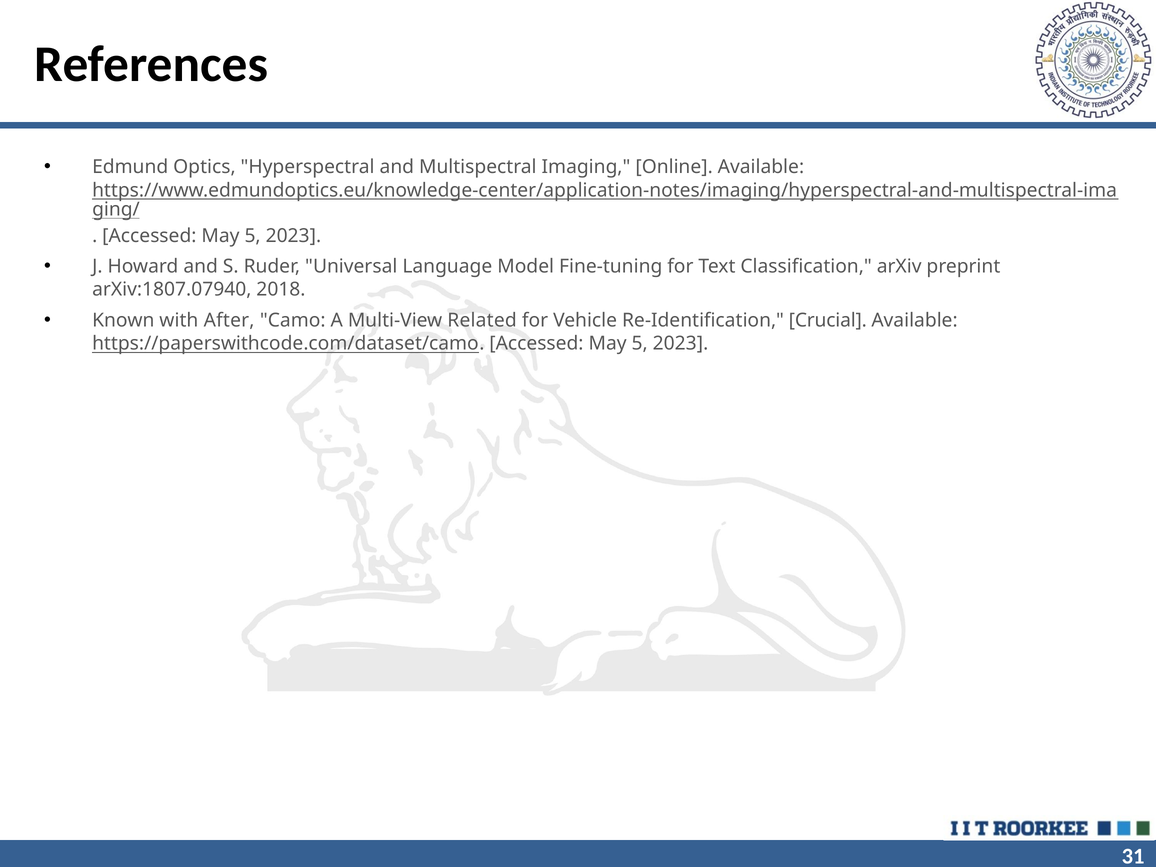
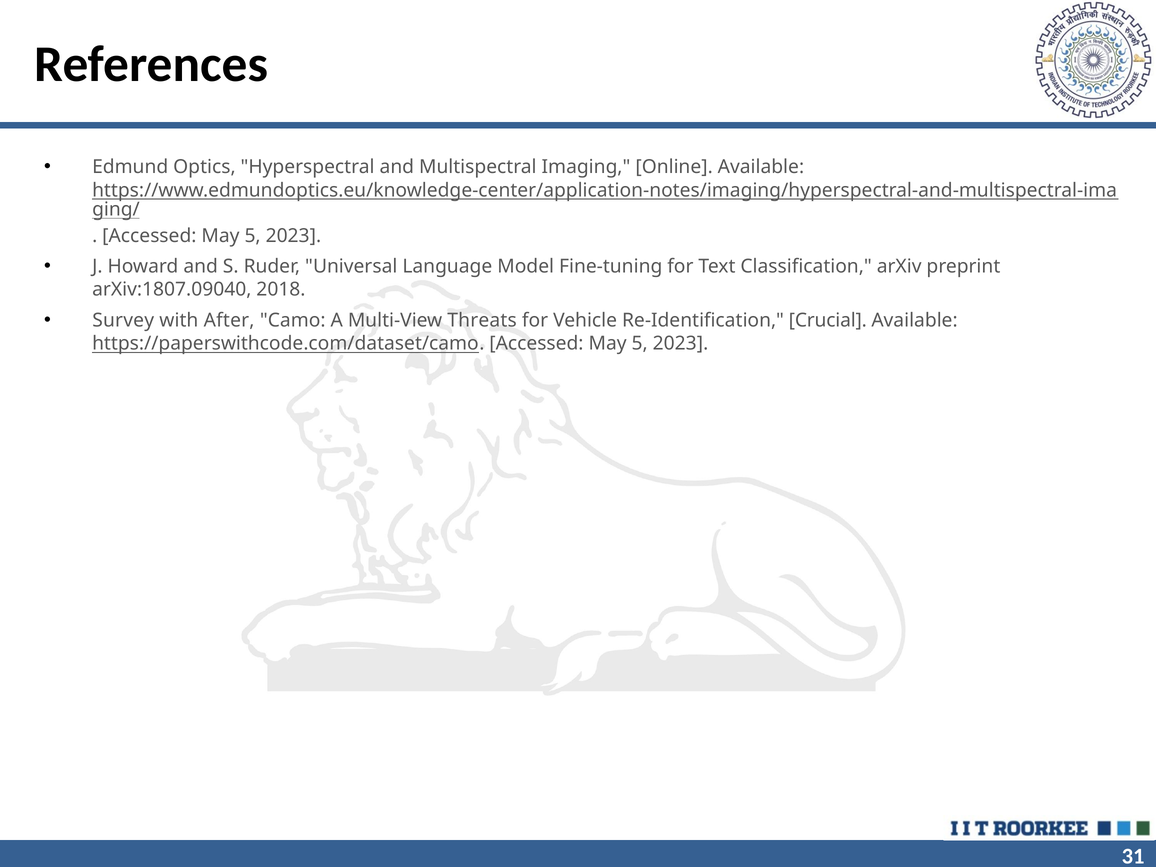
arXiv:1807.07940: arXiv:1807.07940 -> arXiv:1807.09040
Known: Known -> Survey
Related: Related -> Threats
